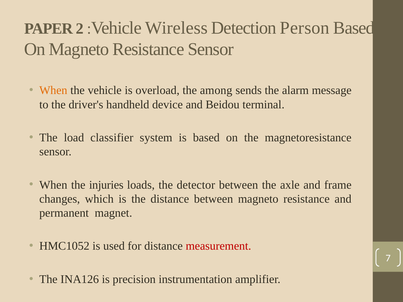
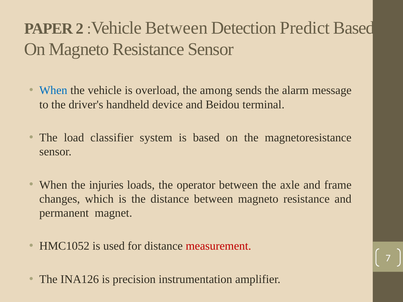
Vehicle Wireless: Wireless -> Between
Person: Person -> Predict
When at (53, 90) colour: orange -> blue
detector: detector -> operator
